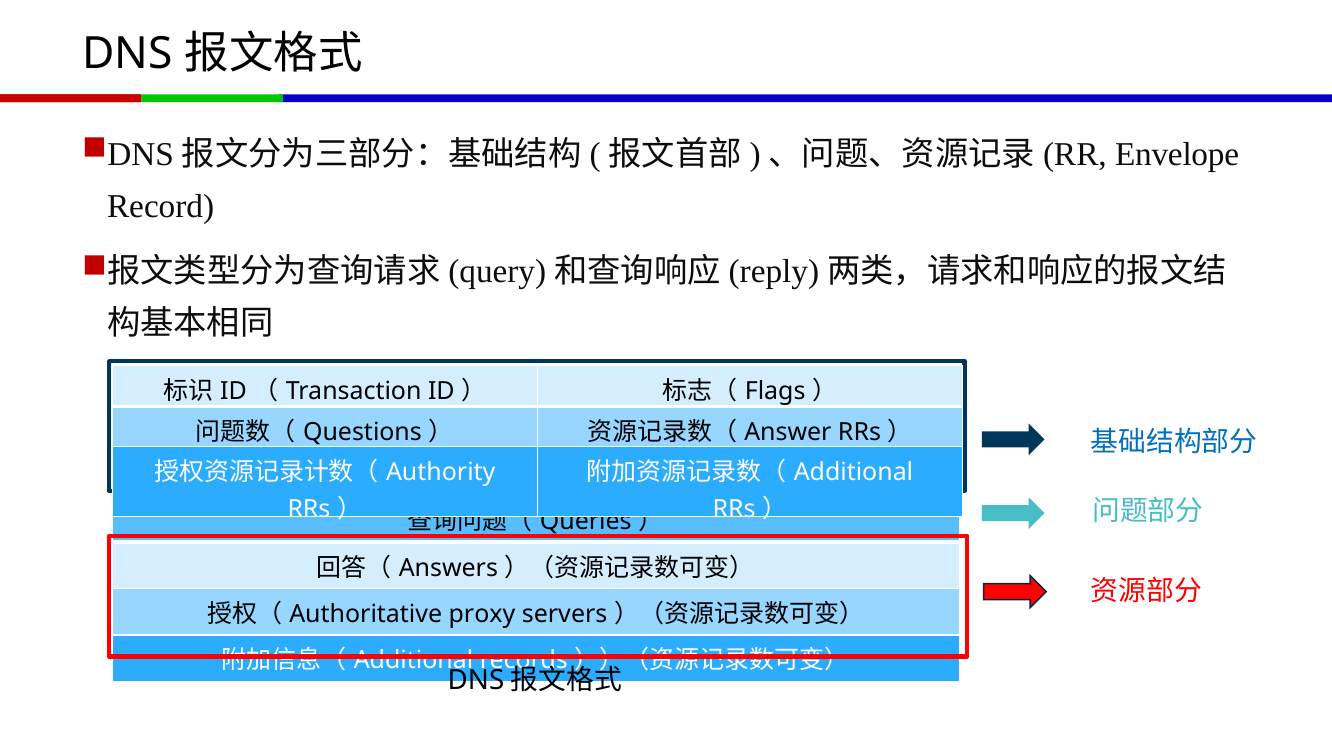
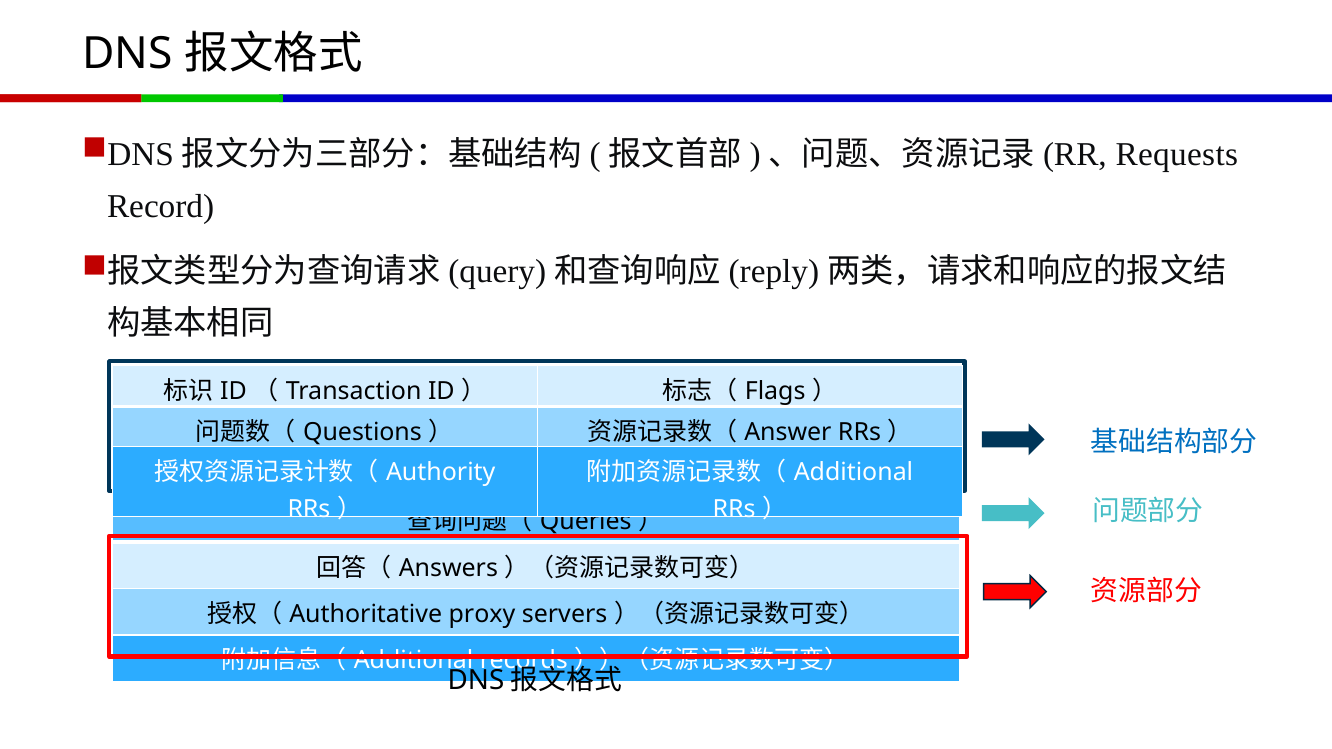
Envelope: Envelope -> Requests
